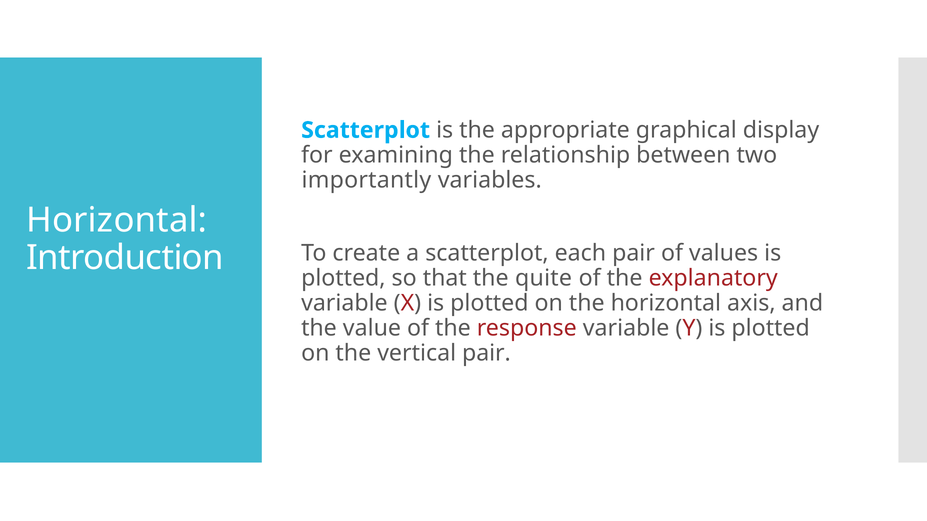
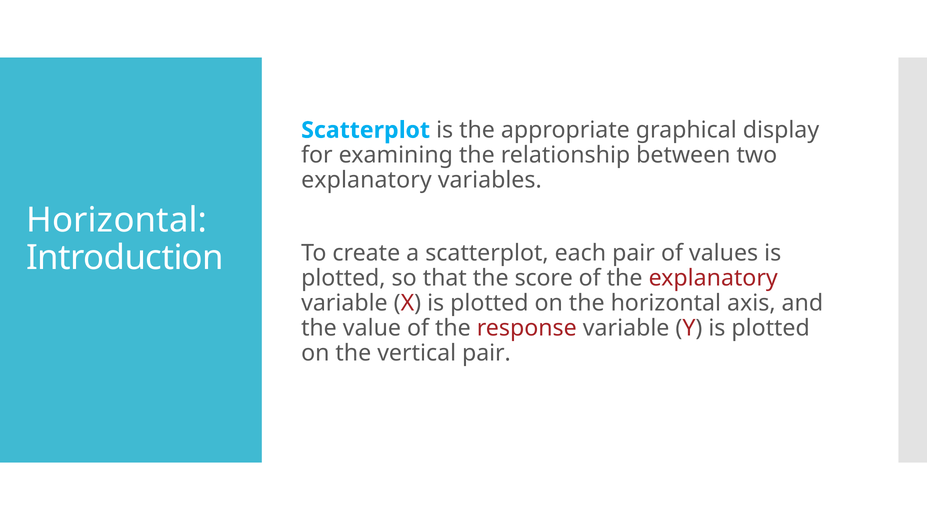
importantly at (366, 180): importantly -> explanatory
quite: quite -> score
